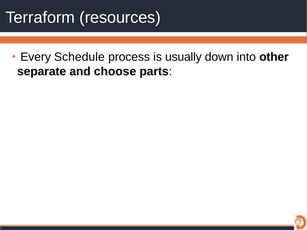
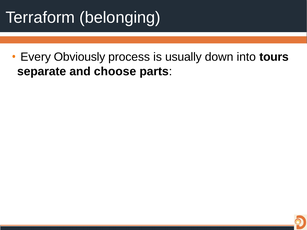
resources: resources -> belonging
Schedule: Schedule -> Obviously
other: other -> tours
